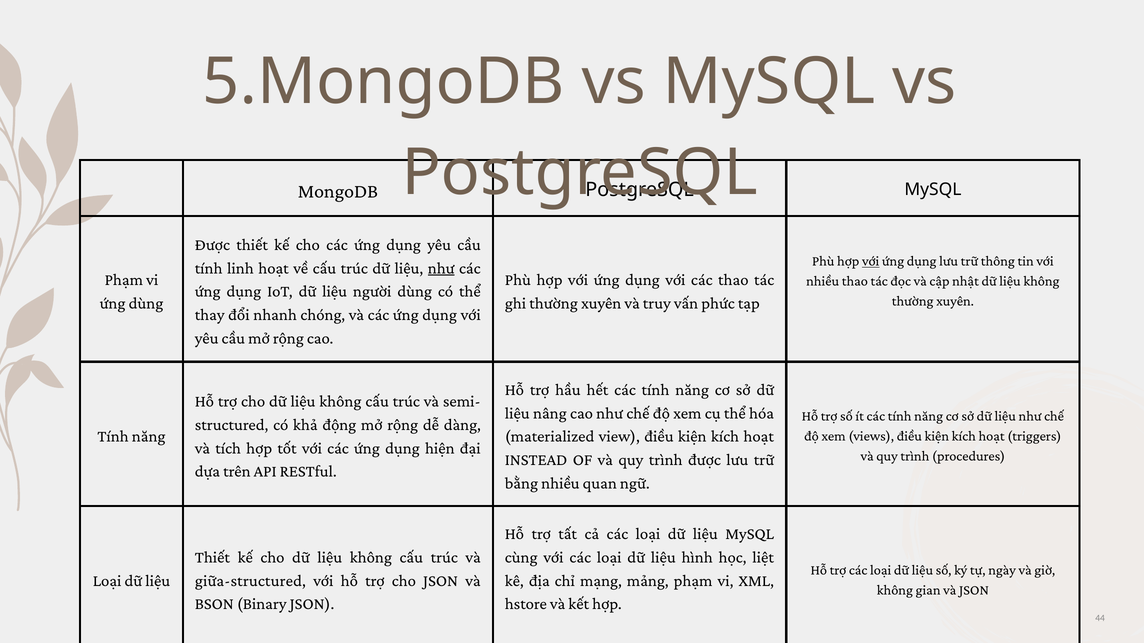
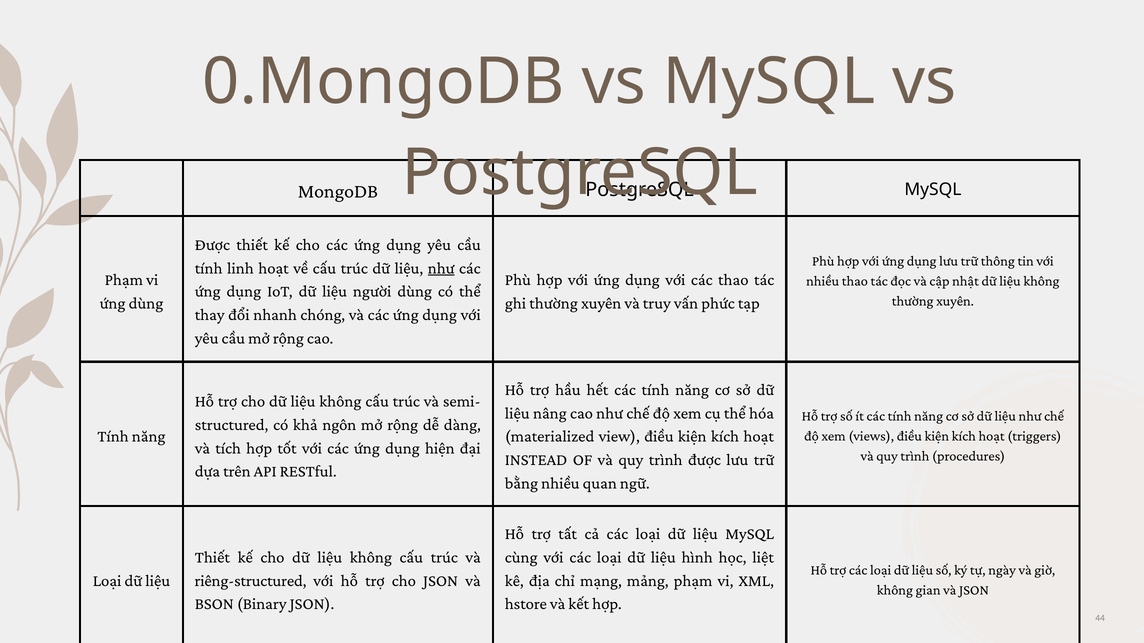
5.MongoDB: 5.MongoDB -> 0.MongoDB
với at (871, 261) underline: present -> none
động: động -> ngôn
giữa-structured: giữa-structured -> riêng-structured
